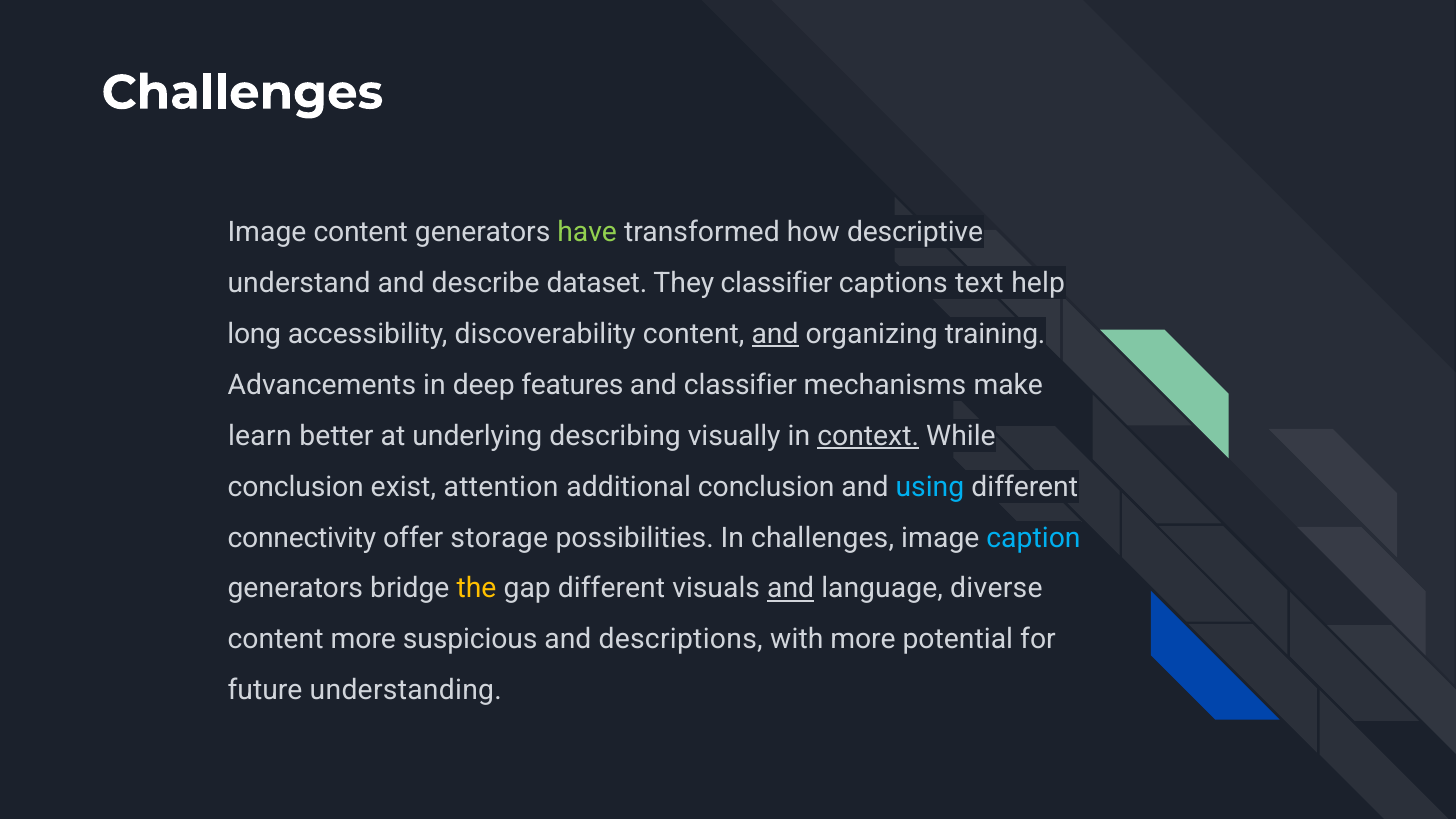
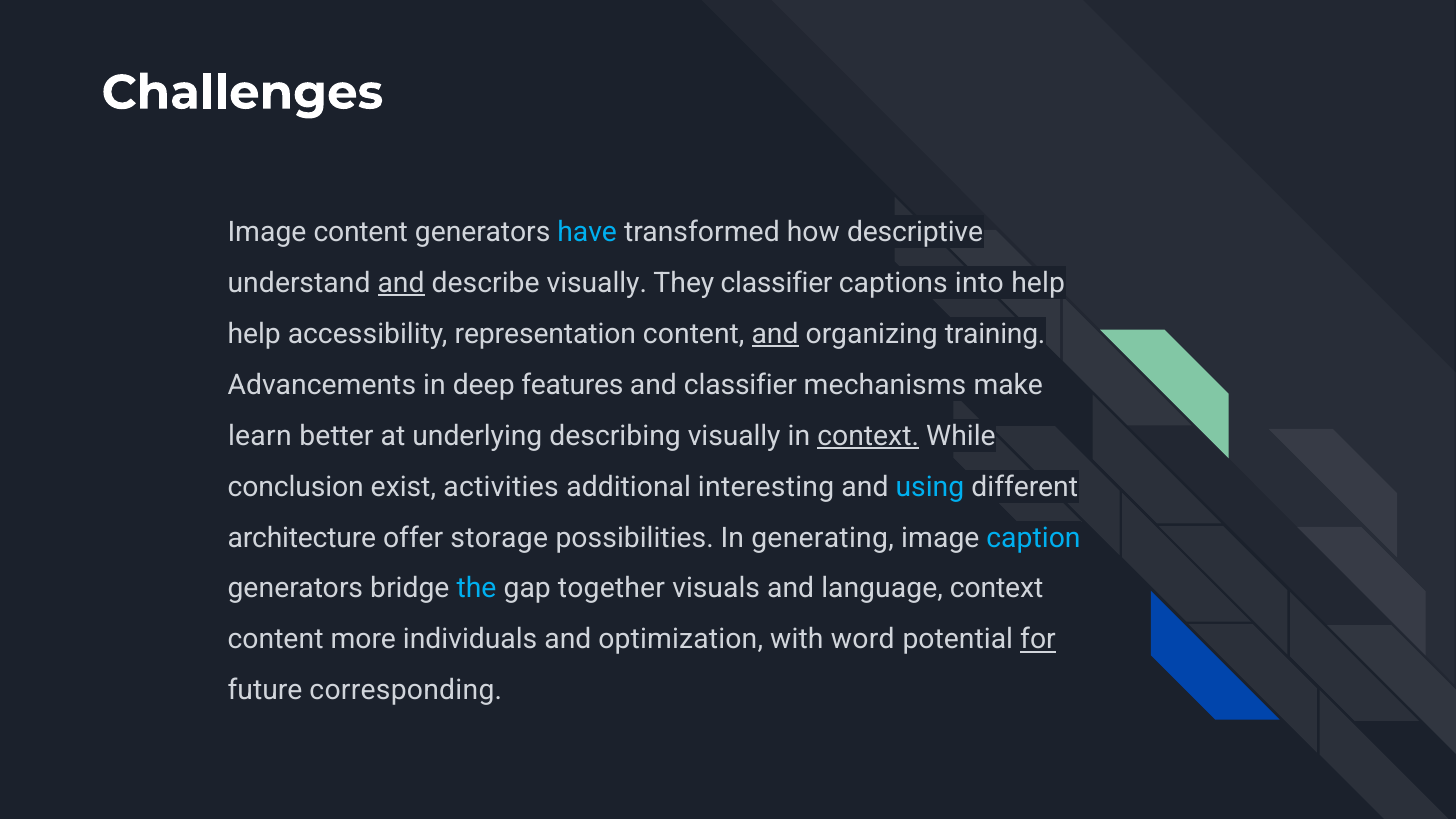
have colour: light green -> light blue
and at (401, 283) underline: none -> present
describe dataset: dataset -> visually
text: text -> into
long at (254, 334): long -> help
discoverability: discoverability -> representation
attention: attention -> activities
additional conclusion: conclusion -> interesting
connectivity: connectivity -> architecture
In challenges: challenges -> generating
the colour: yellow -> light blue
gap different: different -> together
and at (791, 589) underline: present -> none
language diverse: diverse -> context
suspicious: suspicious -> individuals
descriptions: descriptions -> optimization
with more: more -> word
for underline: none -> present
understanding: understanding -> corresponding
